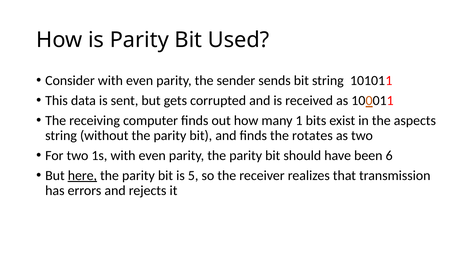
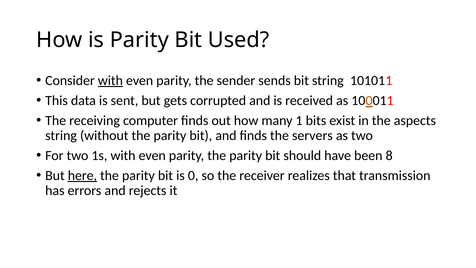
with at (110, 80) underline: none -> present
rotates: rotates -> servers
6: 6 -> 8
5: 5 -> 0
